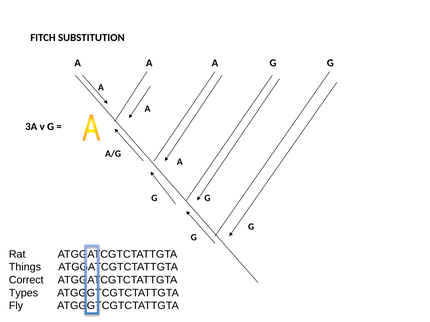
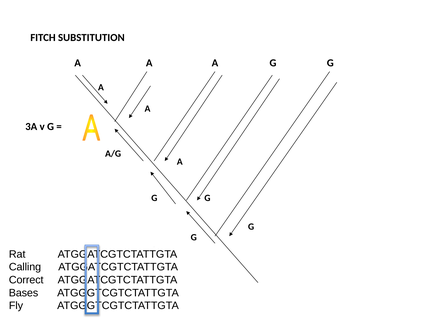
Things: Things -> Calling
Types: Types -> Bases
